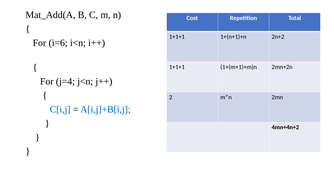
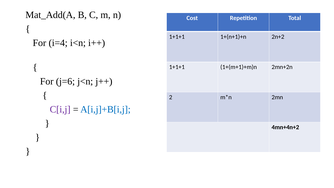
i=6: i=6 -> i=4
j=4: j=4 -> j=6
C[i,j colour: blue -> purple
